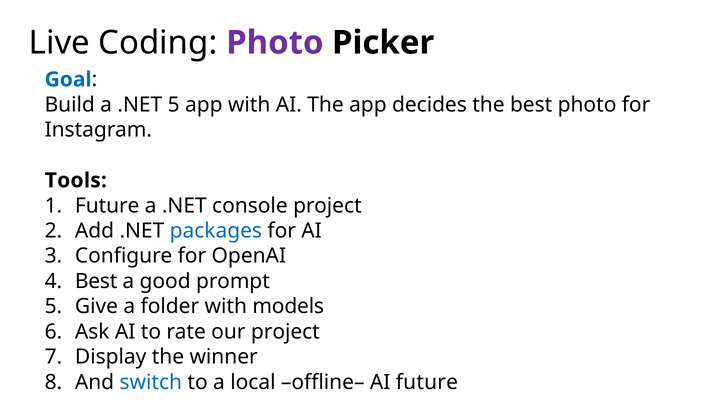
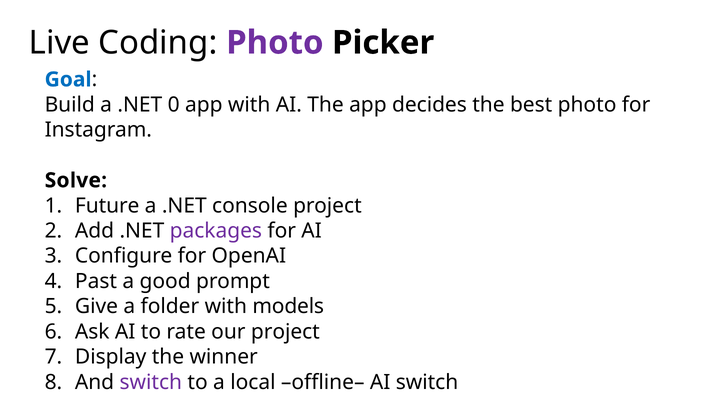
.NET 5: 5 -> 0
Tools: Tools -> Solve
packages colour: blue -> purple
Best at (96, 281): Best -> Past
switch at (151, 382) colour: blue -> purple
AI future: future -> switch
